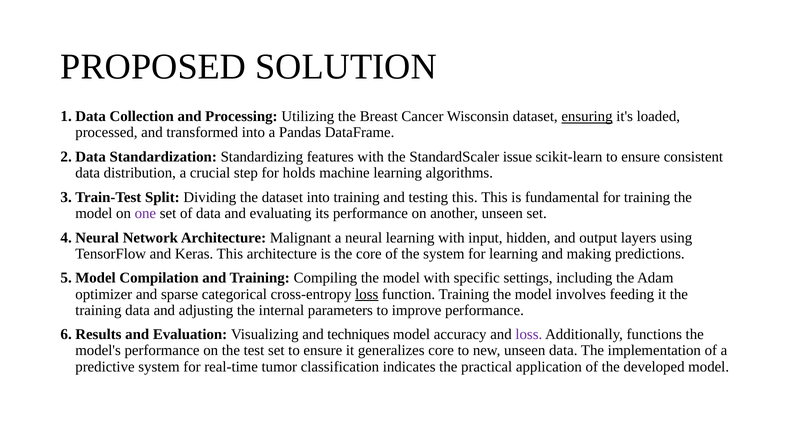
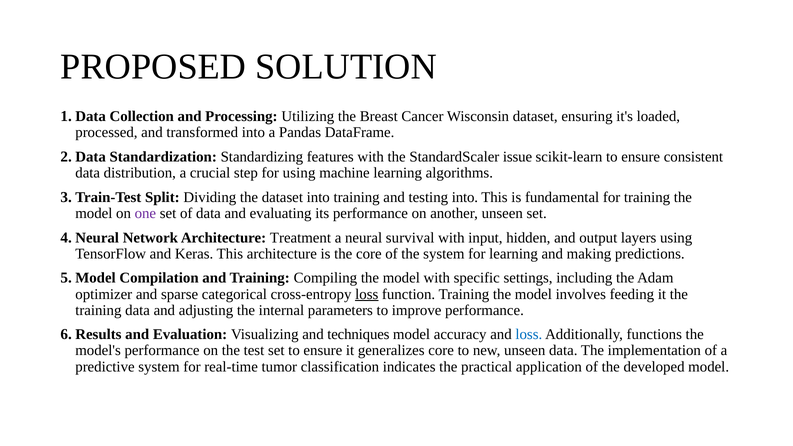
ensuring underline: present -> none
for holds: holds -> using
testing this: this -> into
Malignant: Malignant -> Treatment
neural learning: learning -> survival
loss at (529, 335) colour: purple -> blue
